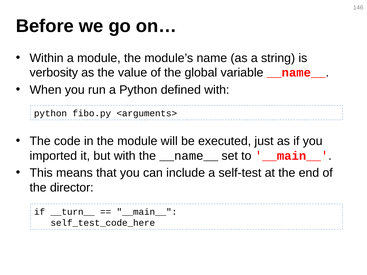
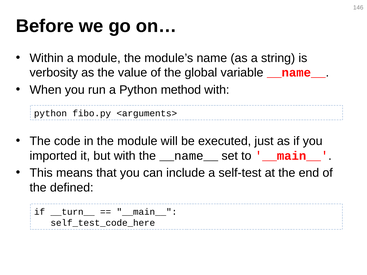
defined: defined -> method
director: director -> defined
